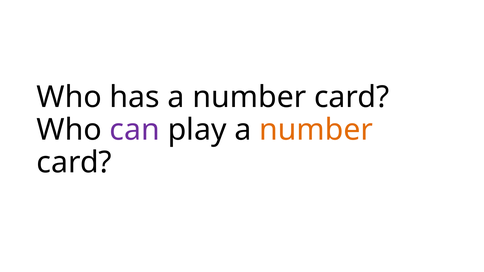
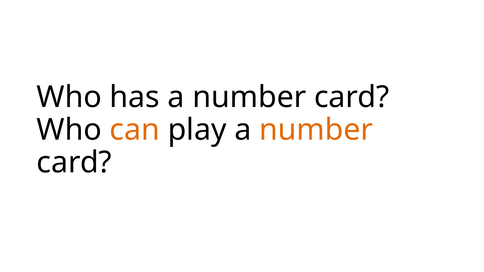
can colour: purple -> orange
